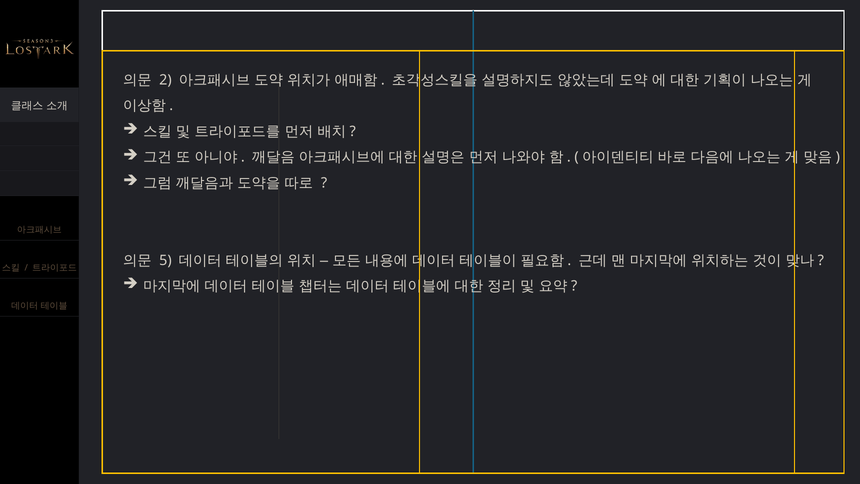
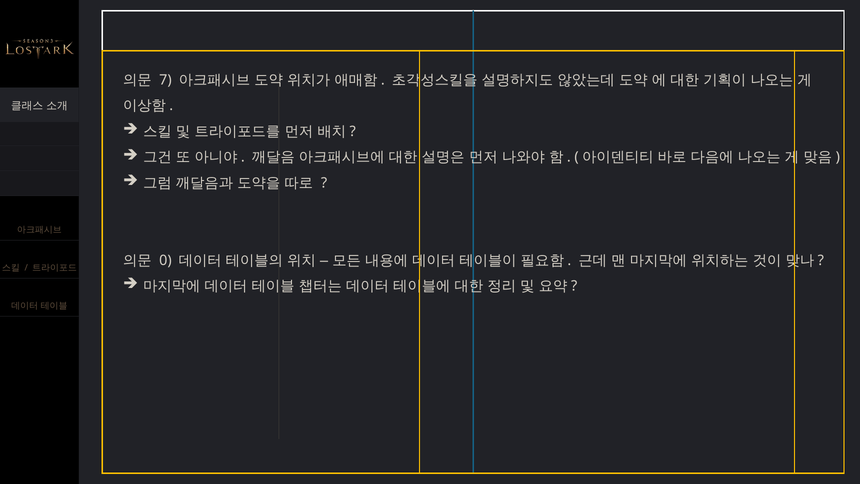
2: 2 -> 7
5: 5 -> 0
